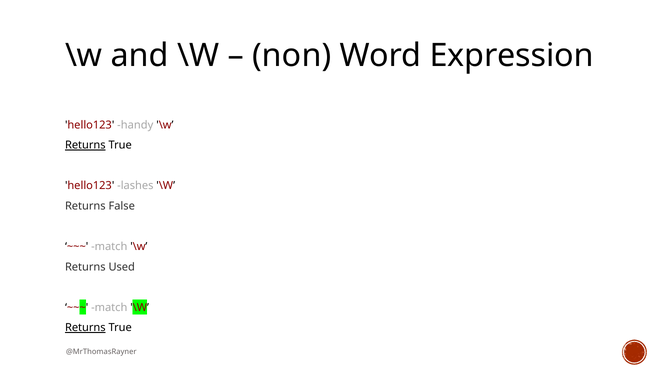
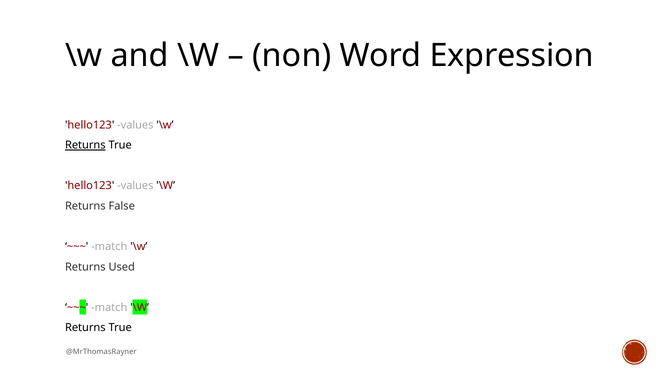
handy at (135, 125): handy -> values
lashes at (135, 186): lashes -> values
Returns at (85, 328) underline: present -> none
